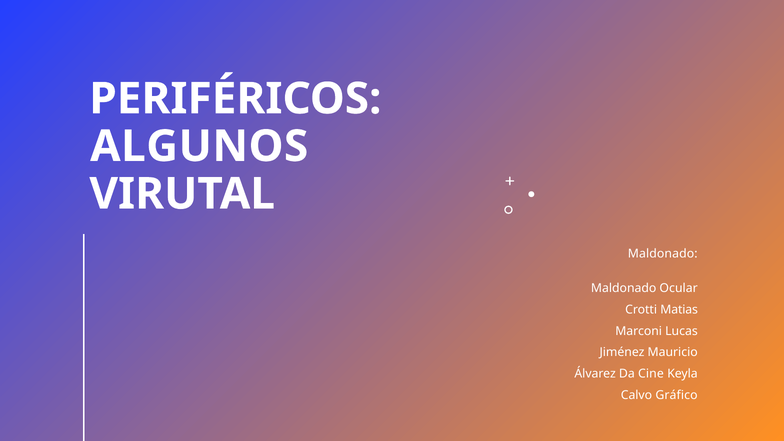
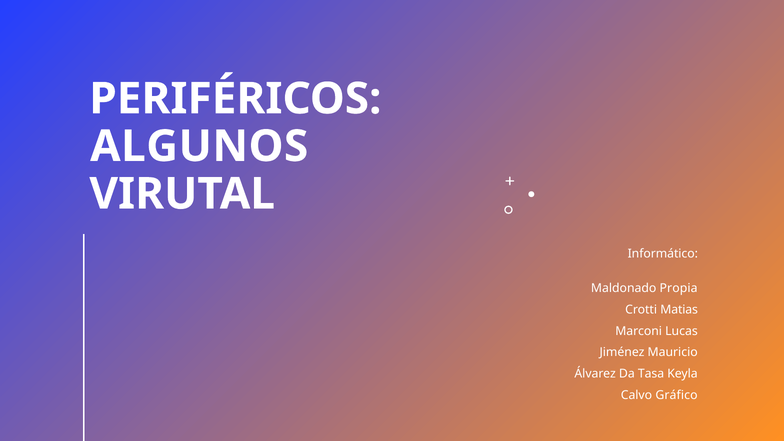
Maldonado at (663, 254): Maldonado -> Informático
Ocular: Ocular -> Propia
Cine: Cine -> Tasa
